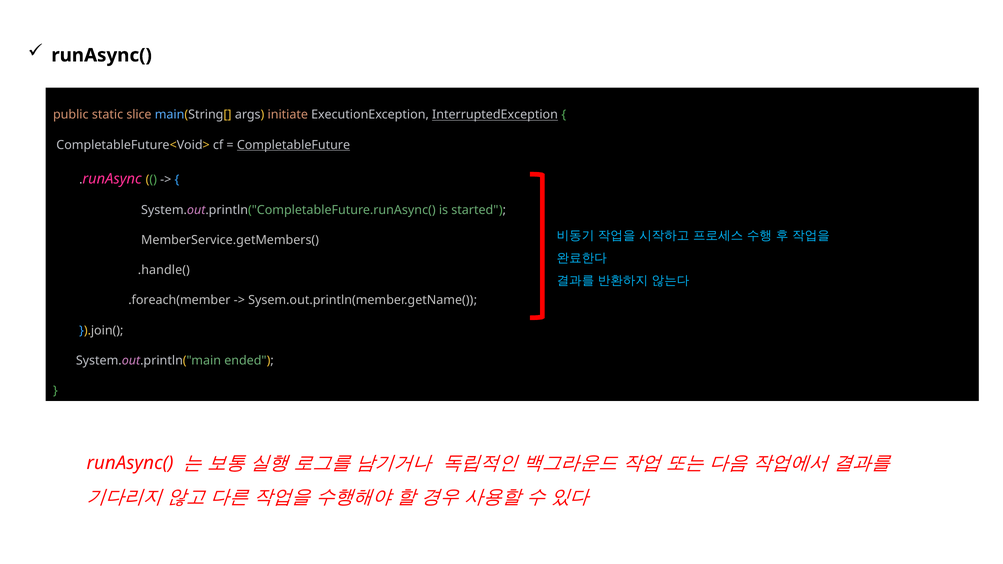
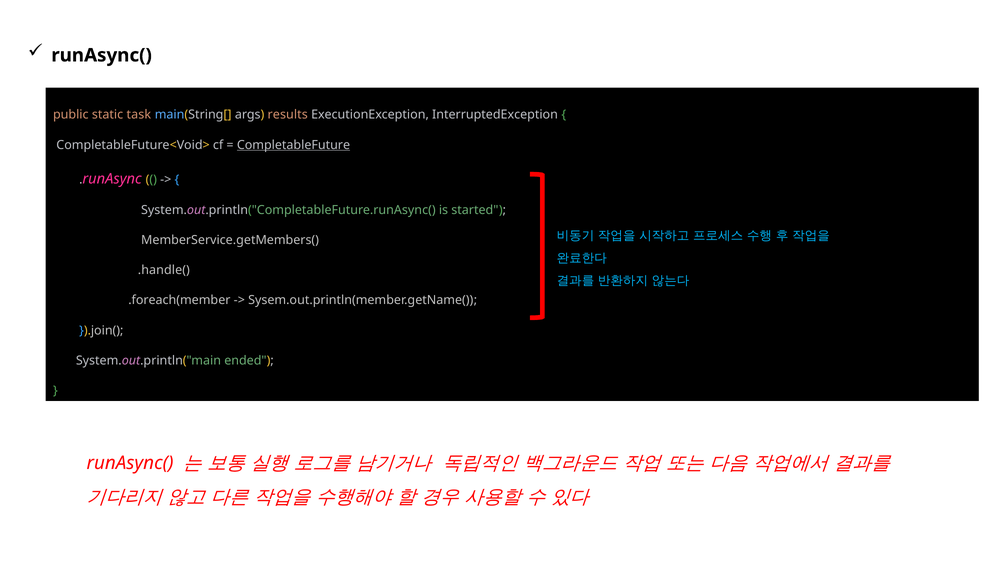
slice: slice -> task
initiate: initiate -> results
InterruptedException underline: present -> none
